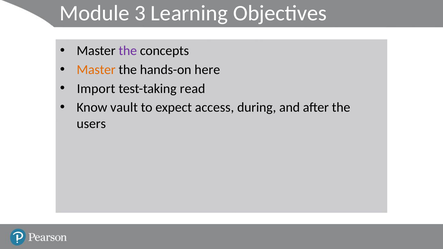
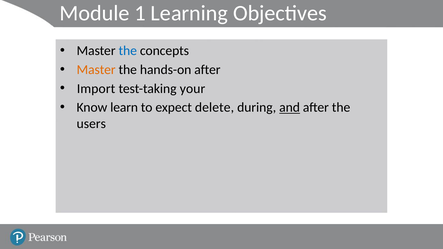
3: 3 -> 1
the at (128, 51) colour: purple -> blue
hands-on here: here -> after
read: read -> your
vault: vault -> learn
access: access -> delete
and underline: none -> present
